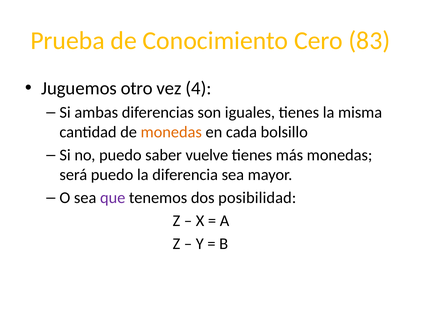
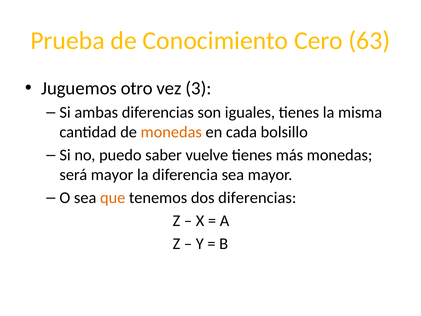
83: 83 -> 63
4: 4 -> 3
será puedo: puedo -> mayor
que colour: purple -> orange
dos posibilidad: posibilidad -> diferencias
